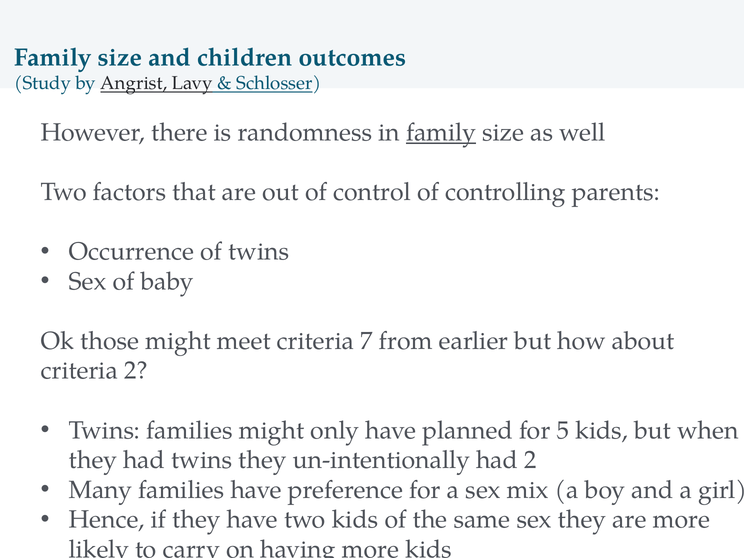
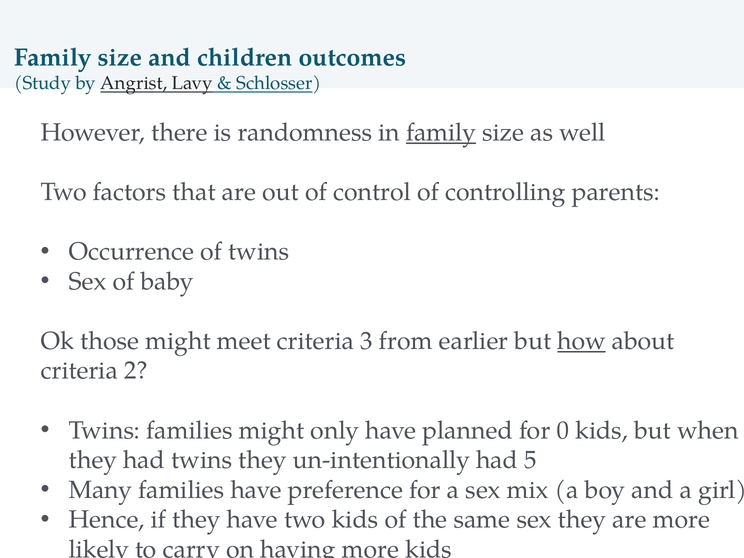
7: 7 -> 3
how underline: none -> present
5: 5 -> 0
had 2: 2 -> 5
